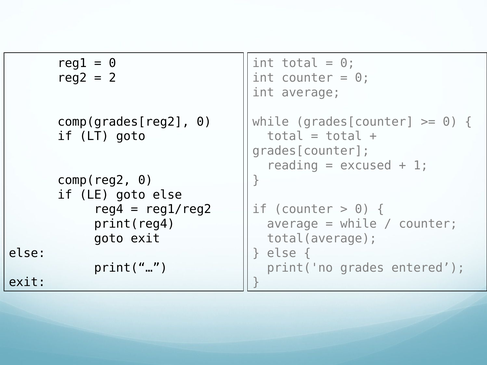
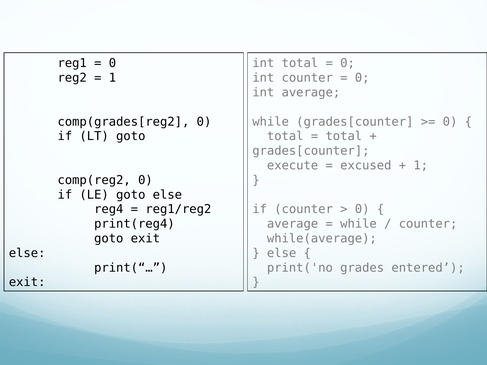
2 at (112, 78): 2 -> 1
reading: reading -> execute
total(average: total(average -> while(average
